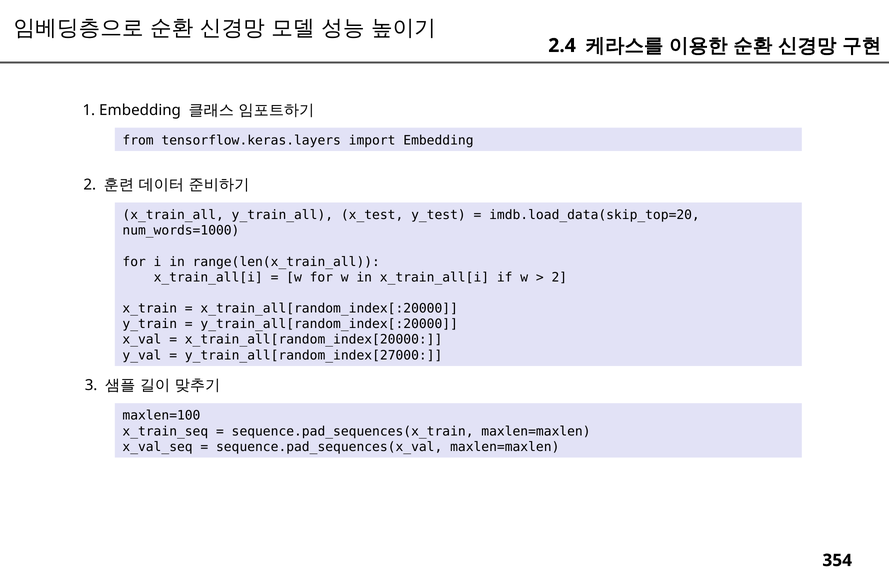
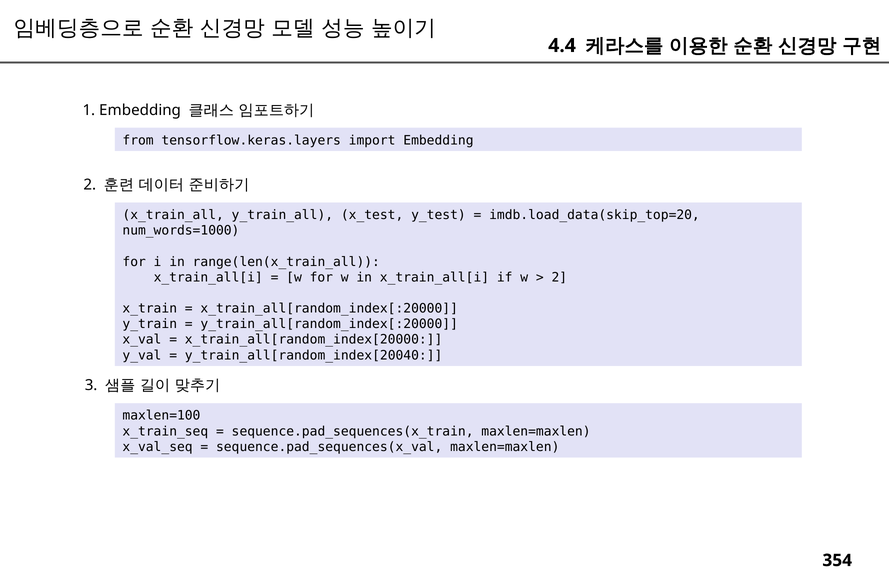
2.4: 2.4 -> 4.4
y_train_all[random_index[27000: y_train_all[random_index[27000 -> y_train_all[random_index[20040
